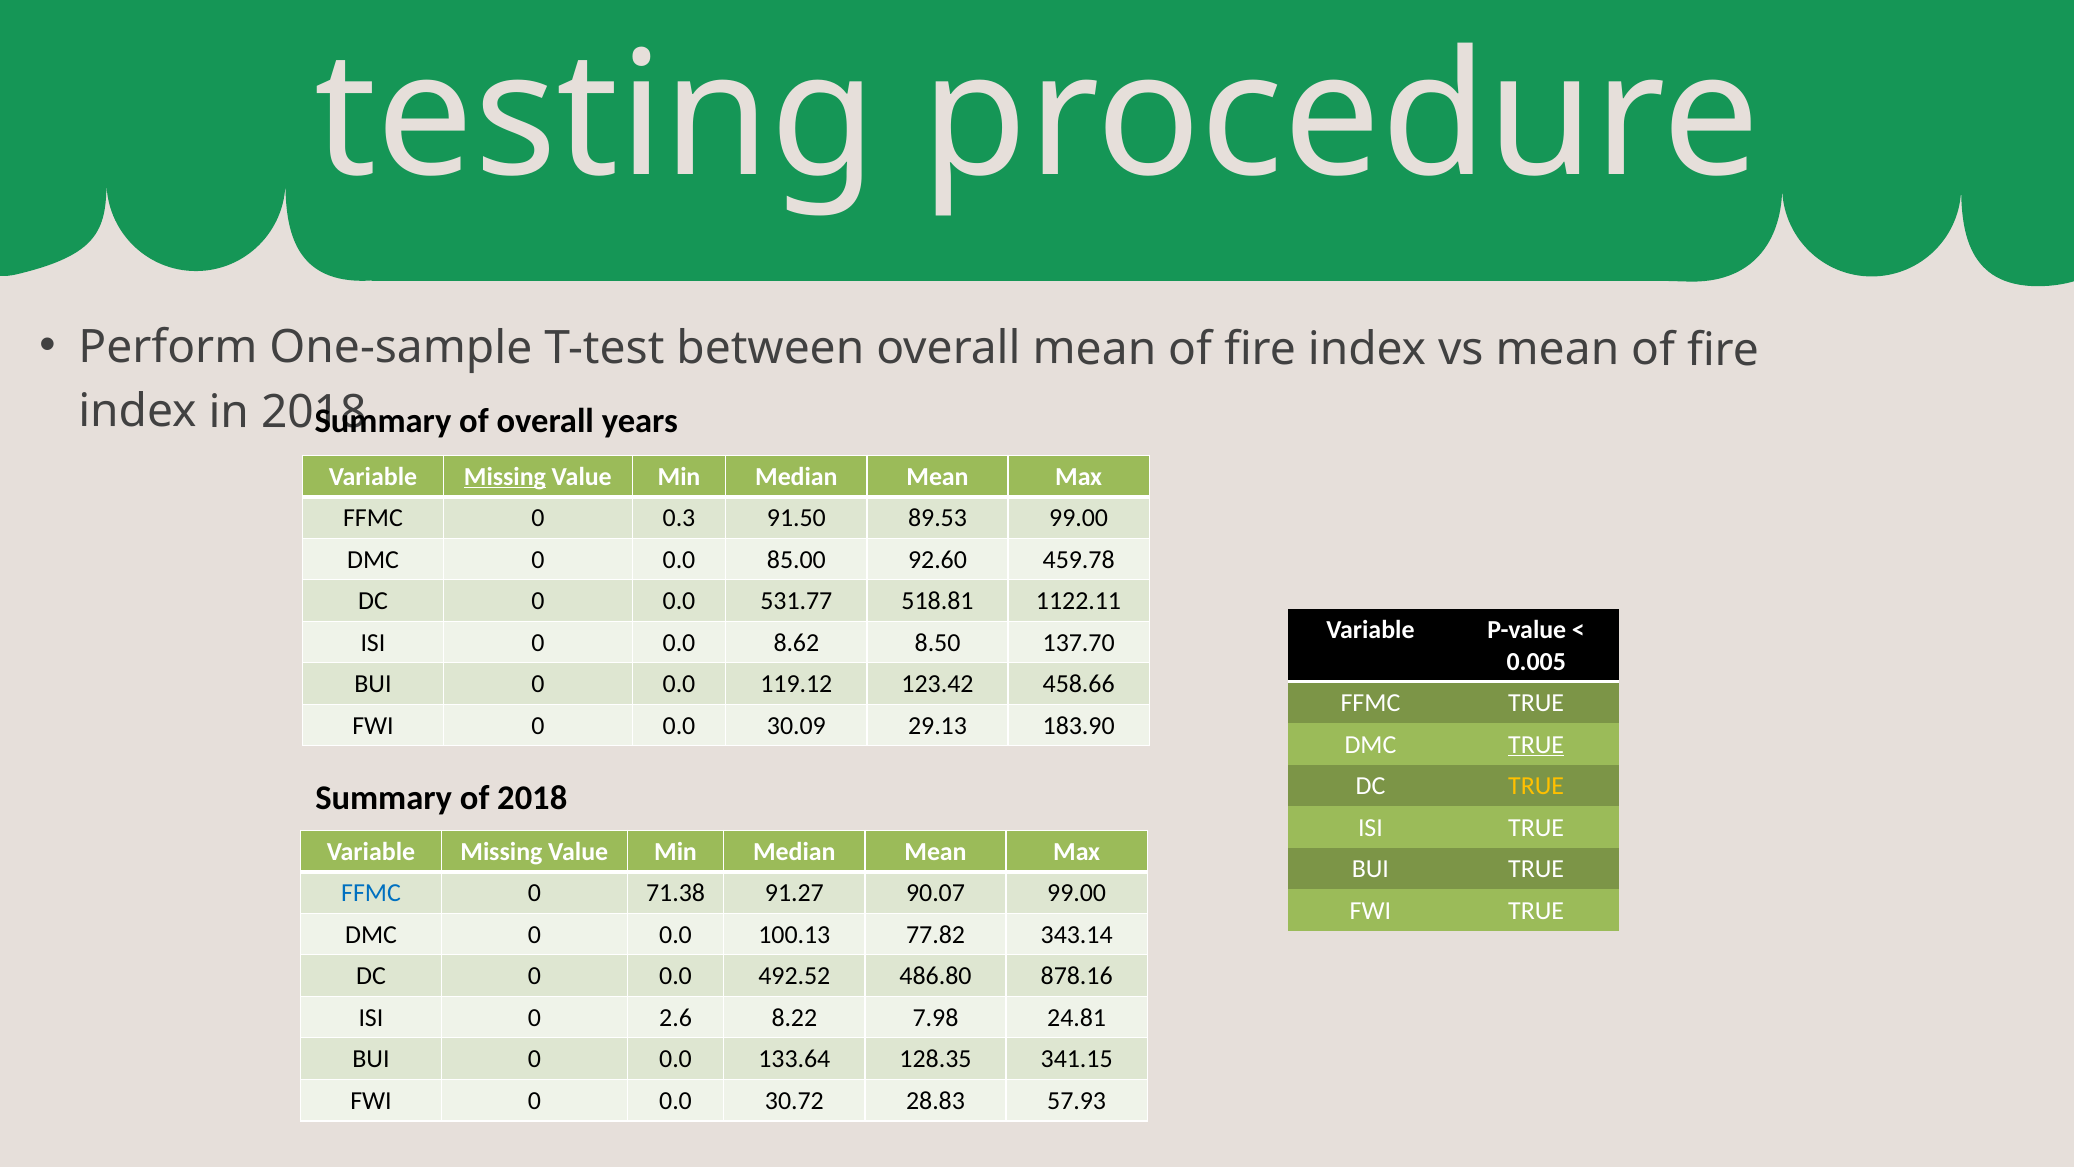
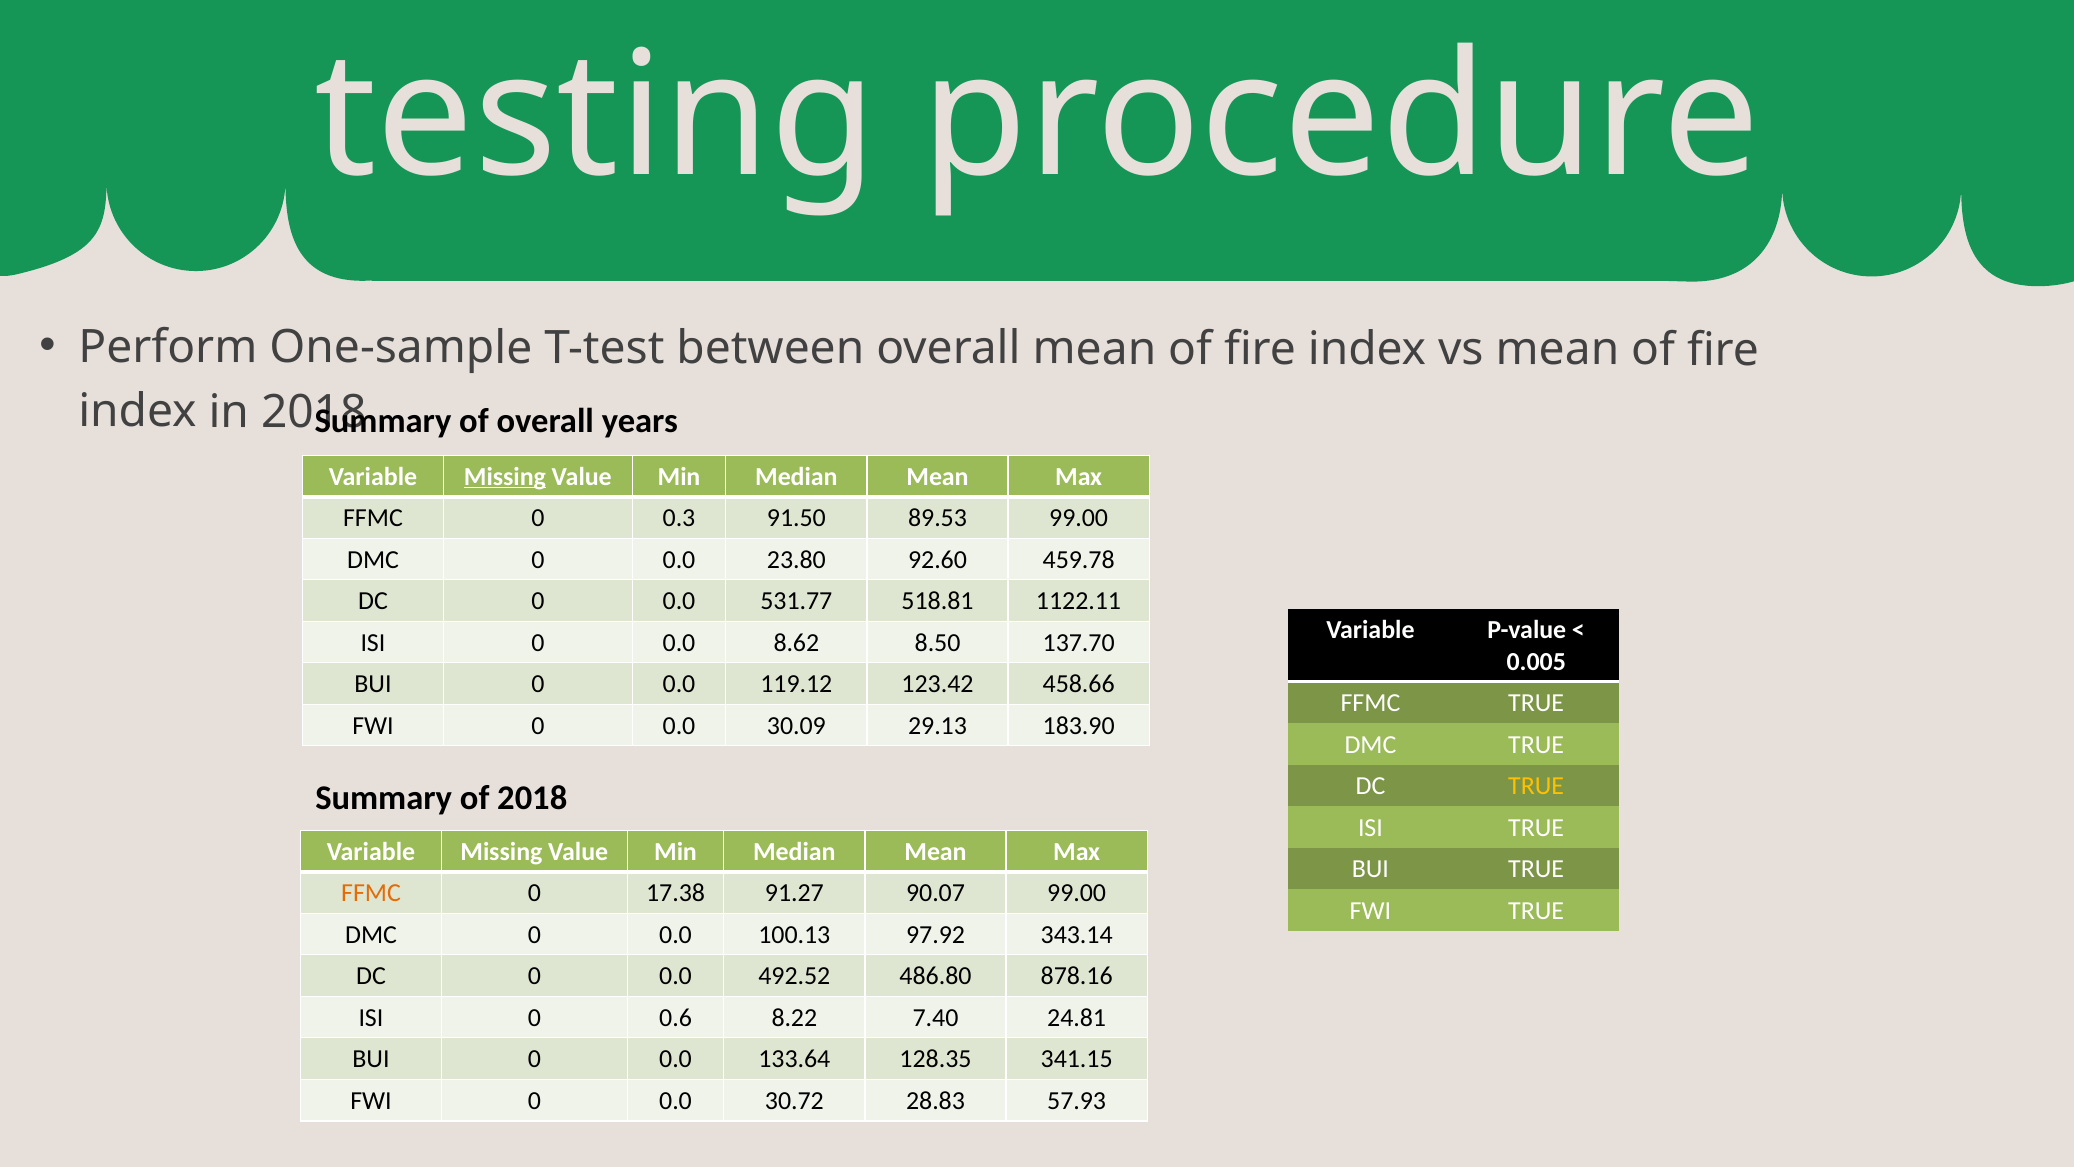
85.00: 85.00 -> 23.80
TRUE at (1536, 744) underline: present -> none
FFMC at (371, 893) colour: blue -> orange
71.38: 71.38 -> 17.38
77.82: 77.82 -> 97.92
2.6: 2.6 -> 0.6
7.98: 7.98 -> 7.40
